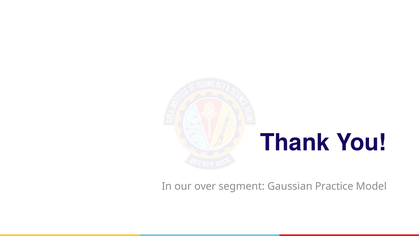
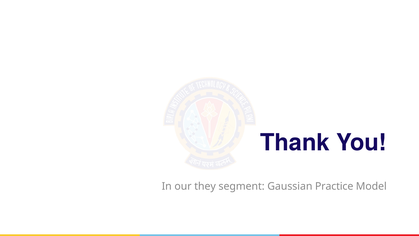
over: over -> they
